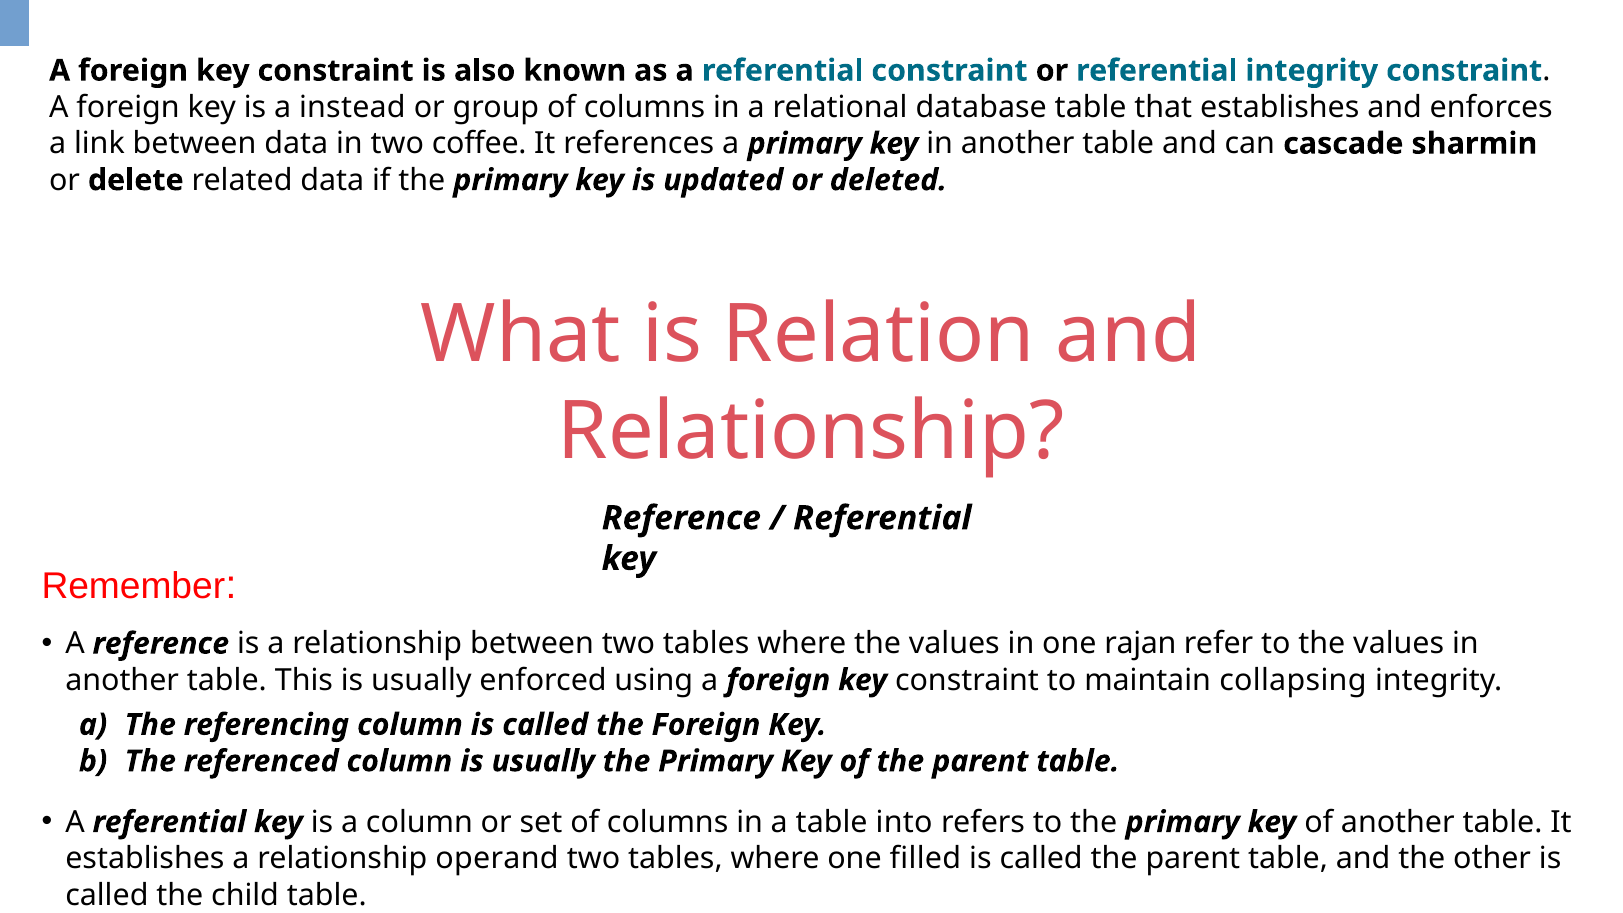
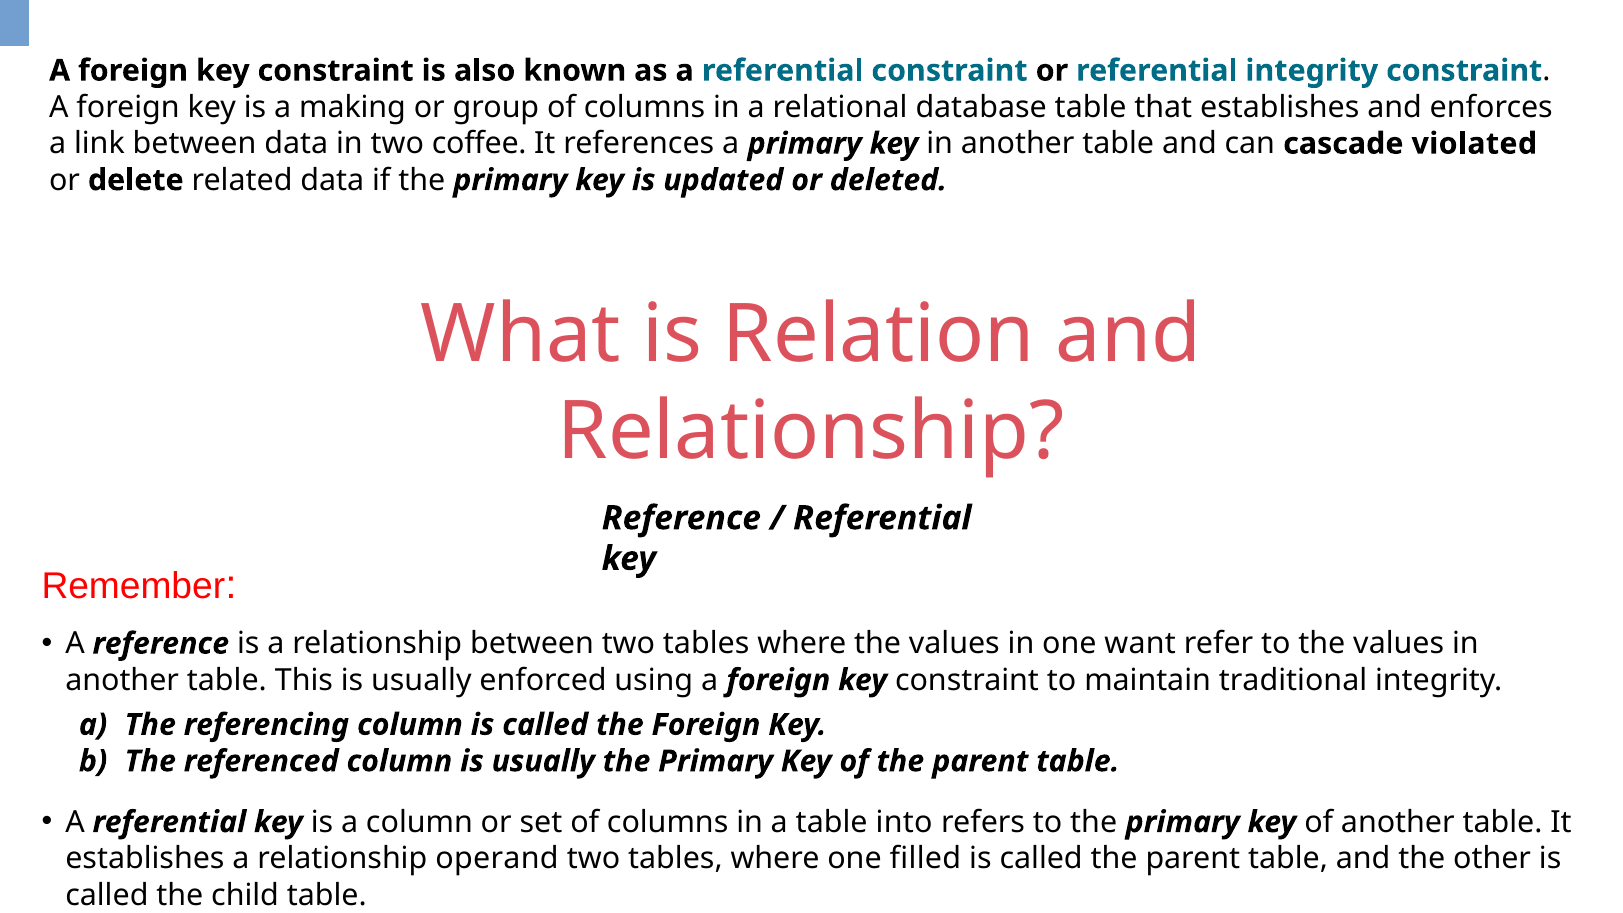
instead: instead -> making
sharmin: sharmin -> violated
rajan: rajan -> want
collapsing: collapsing -> traditional
